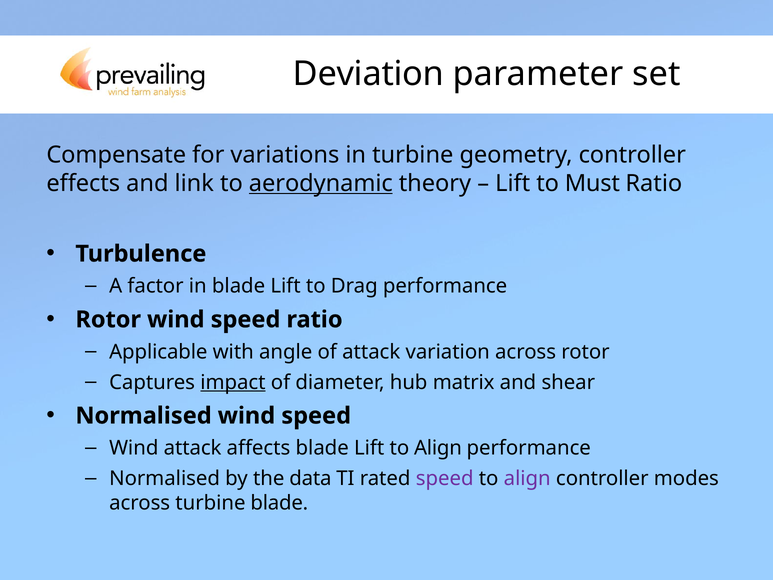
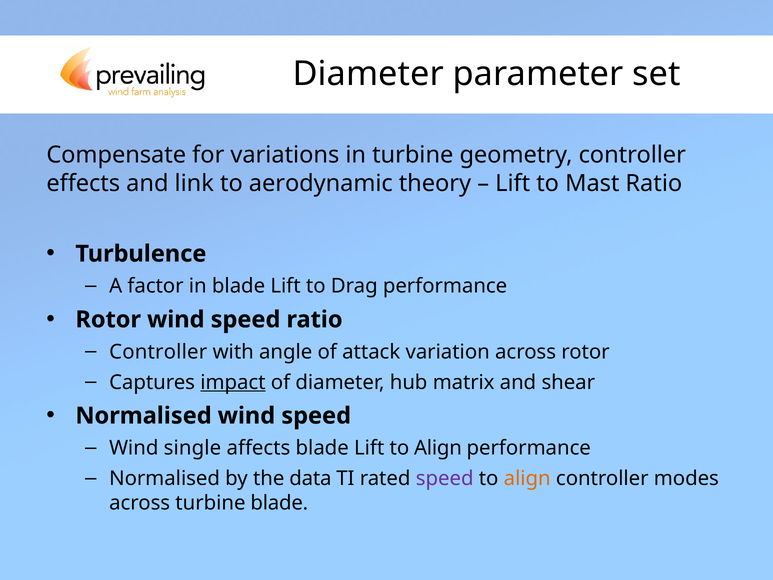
Deviation at (368, 74): Deviation -> Diameter
aerodynamic underline: present -> none
Must: Must -> Mast
Applicable at (158, 352): Applicable -> Controller
Wind attack: attack -> single
align at (527, 478) colour: purple -> orange
